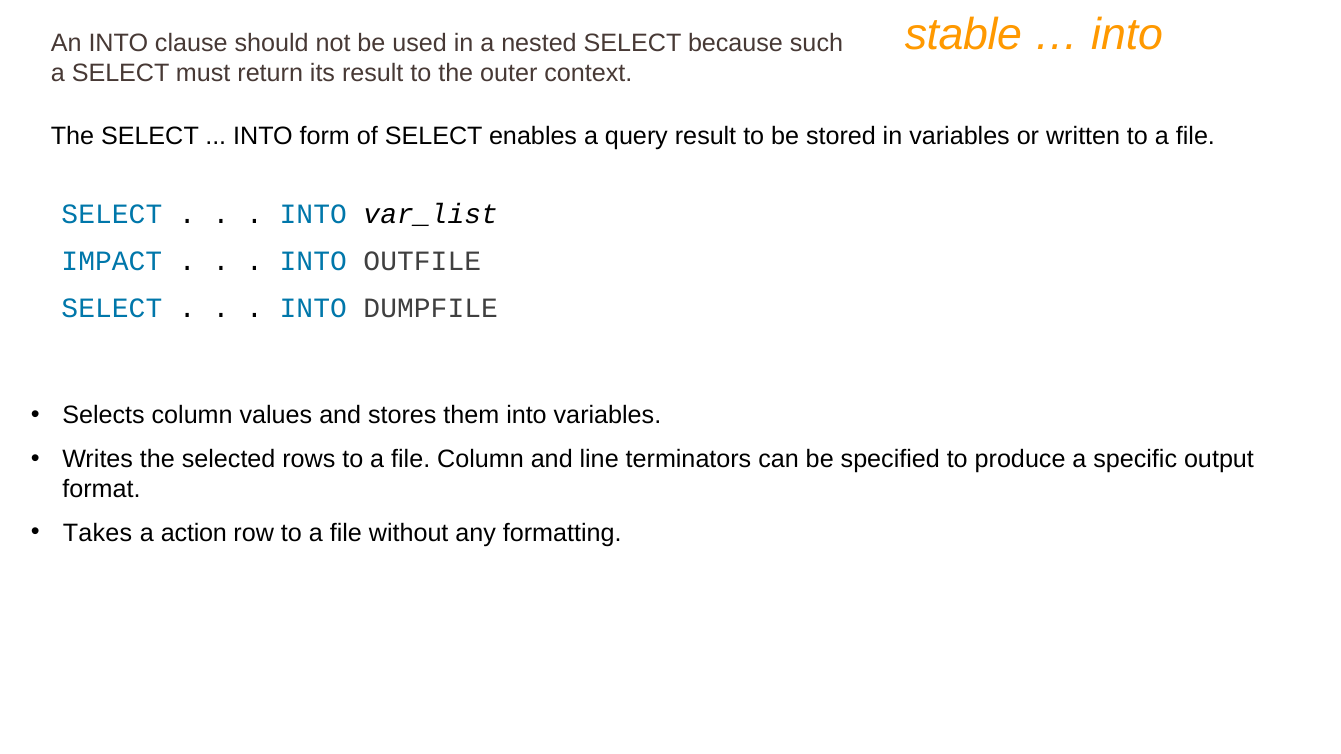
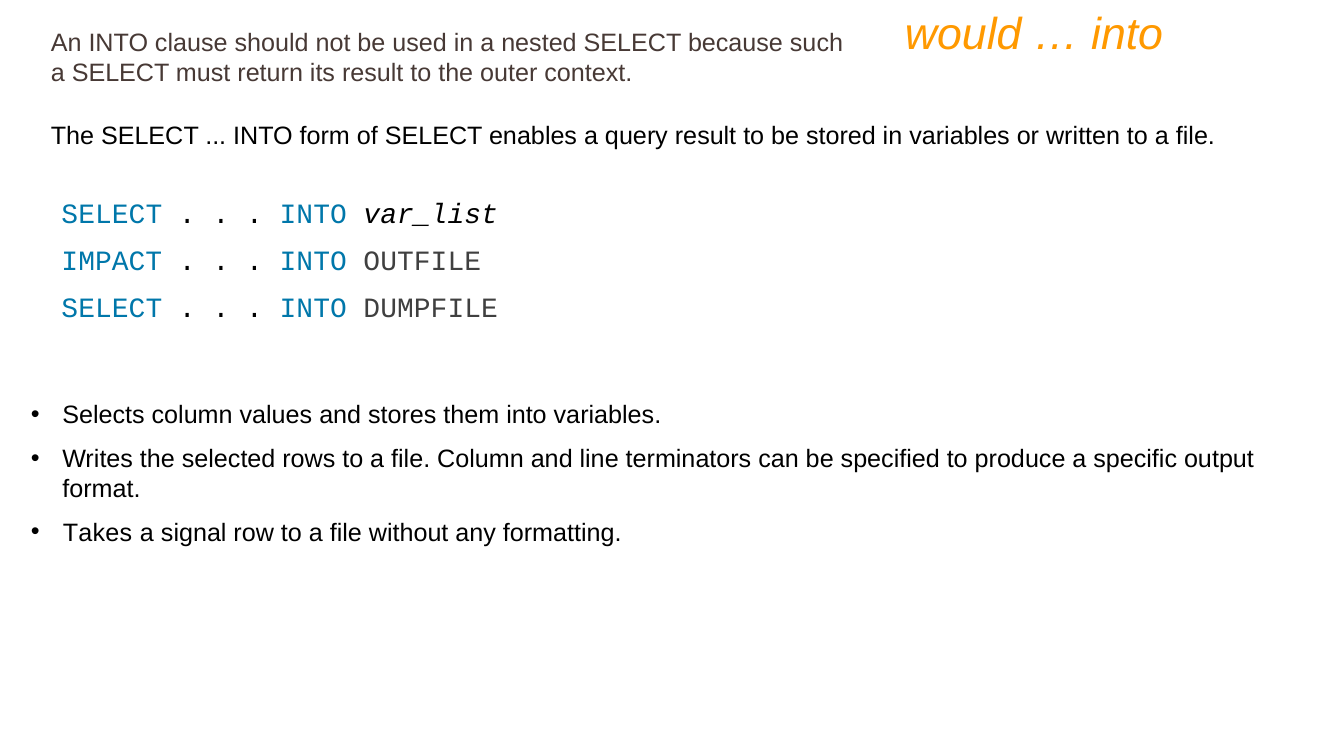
stable: stable -> would
action: action -> signal
